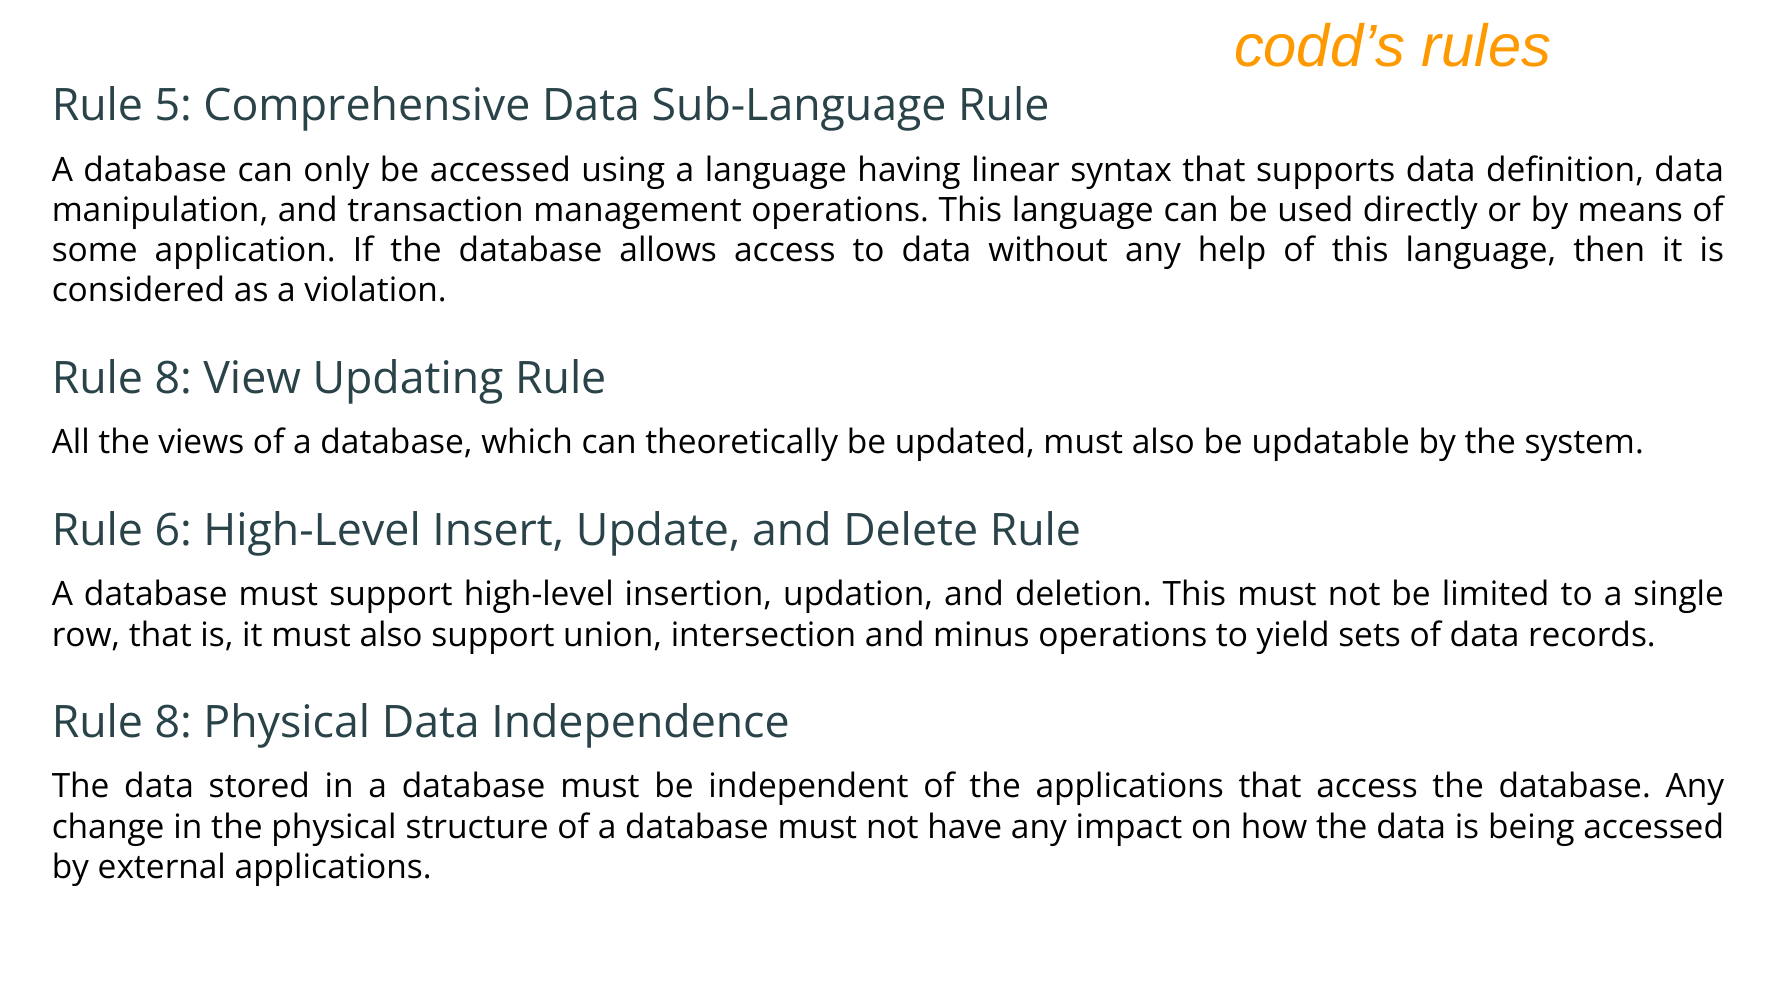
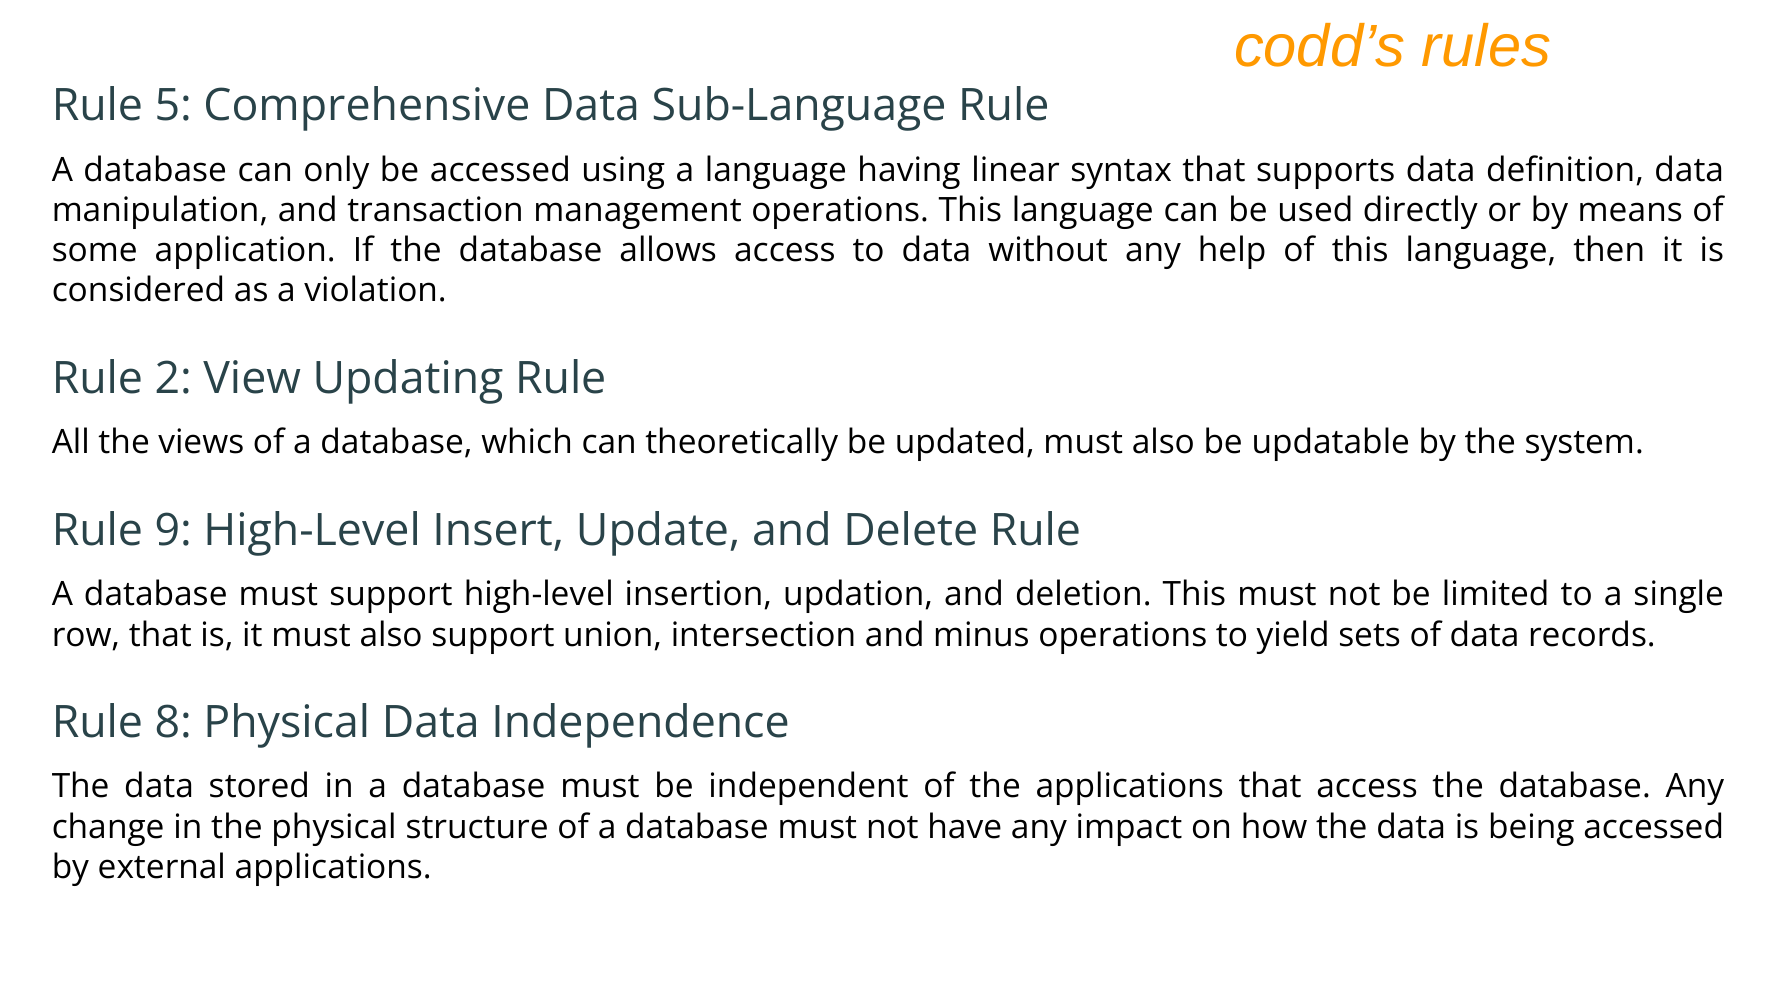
8 at (173, 379): 8 -> 2
6: 6 -> 9
